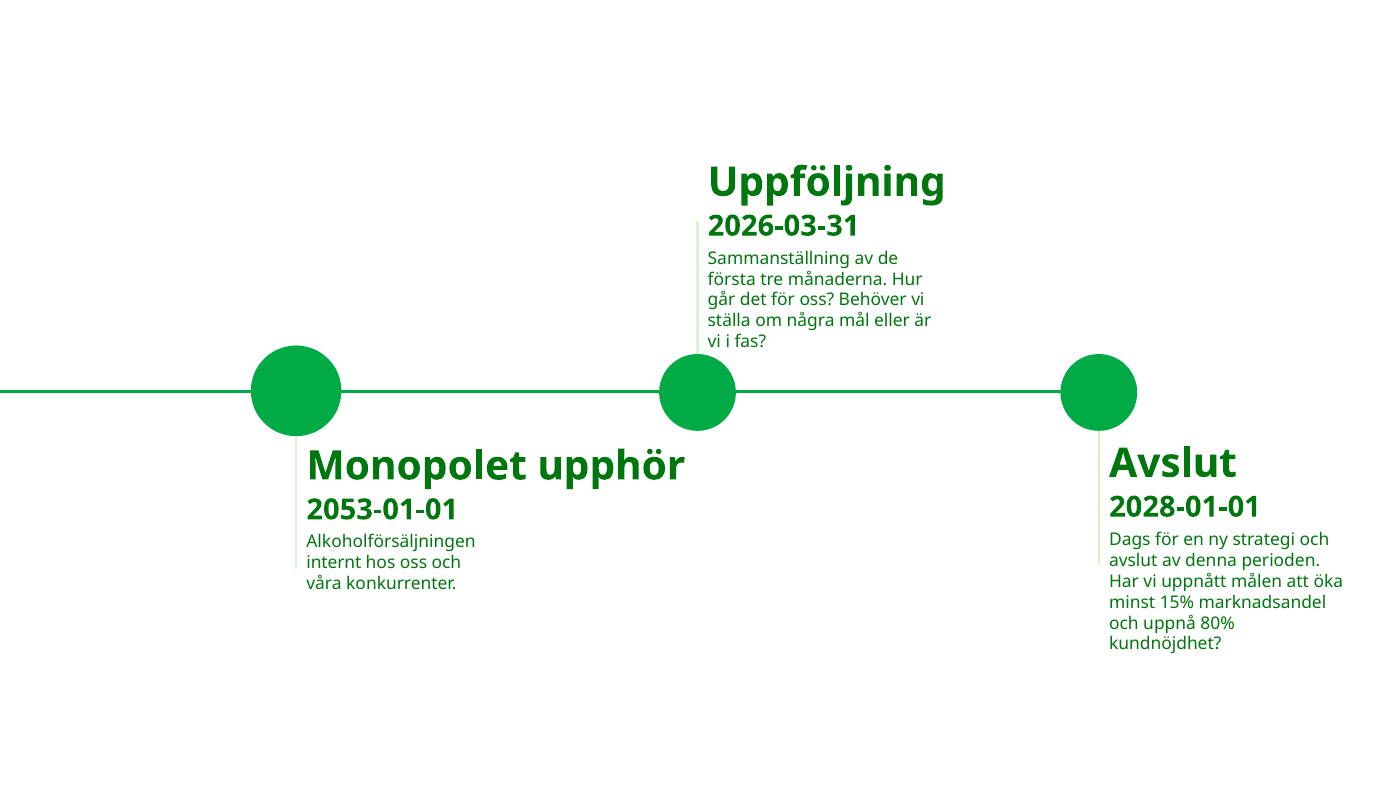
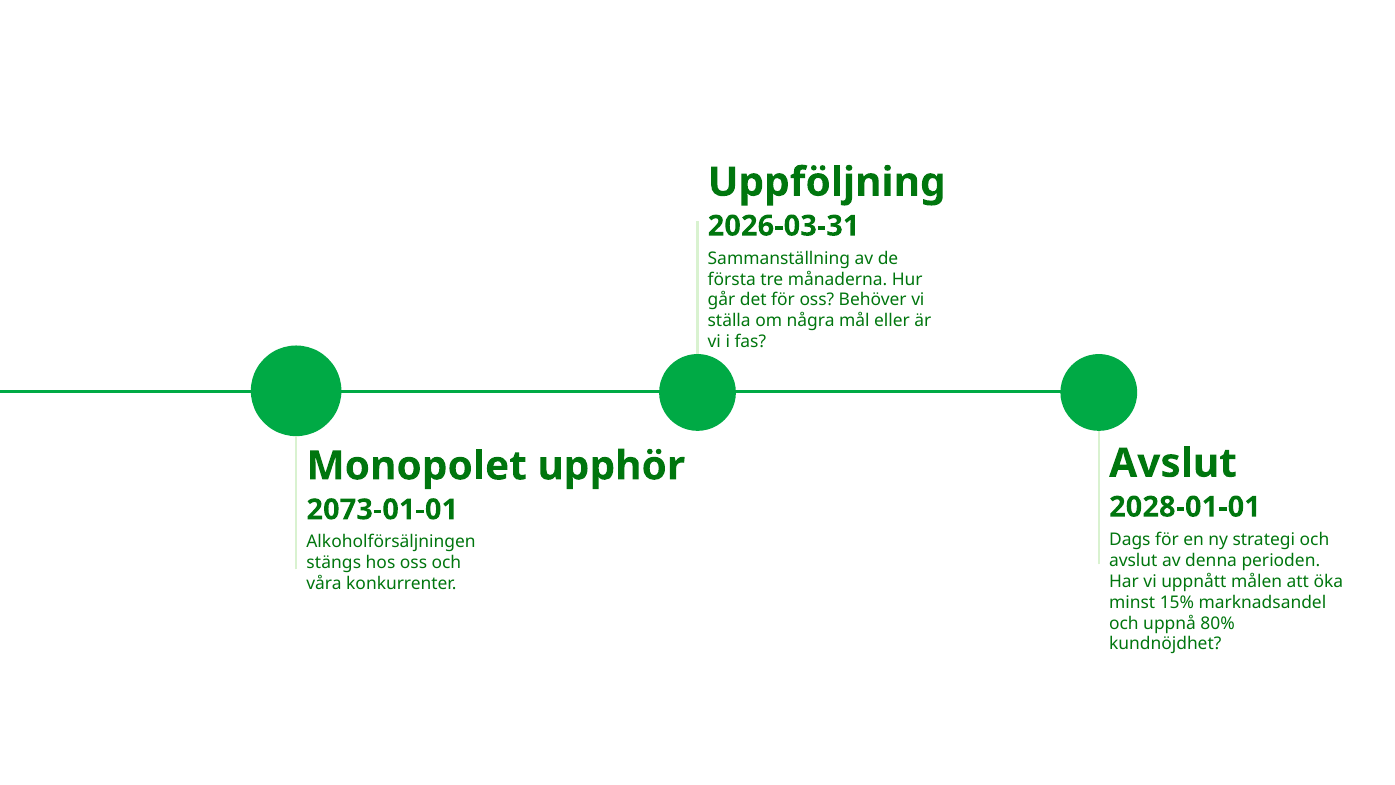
2053-01-01: 2053-01-01 -> 2073-01-01
internt: internt -> stängs
